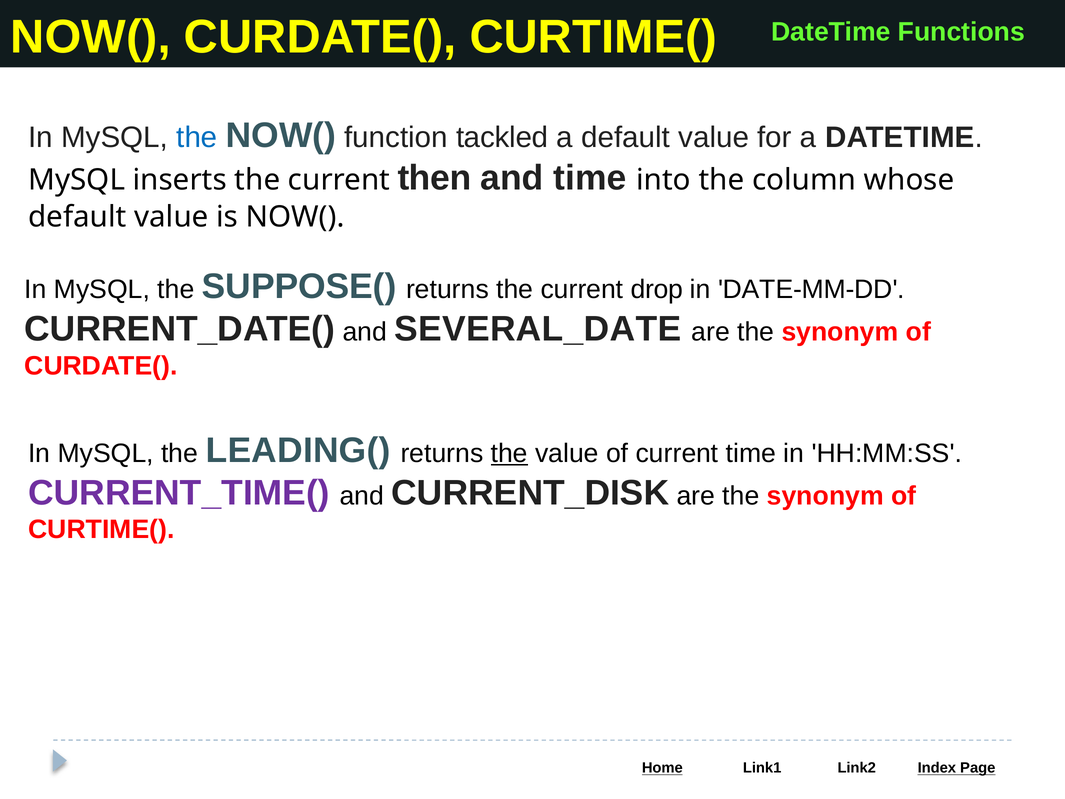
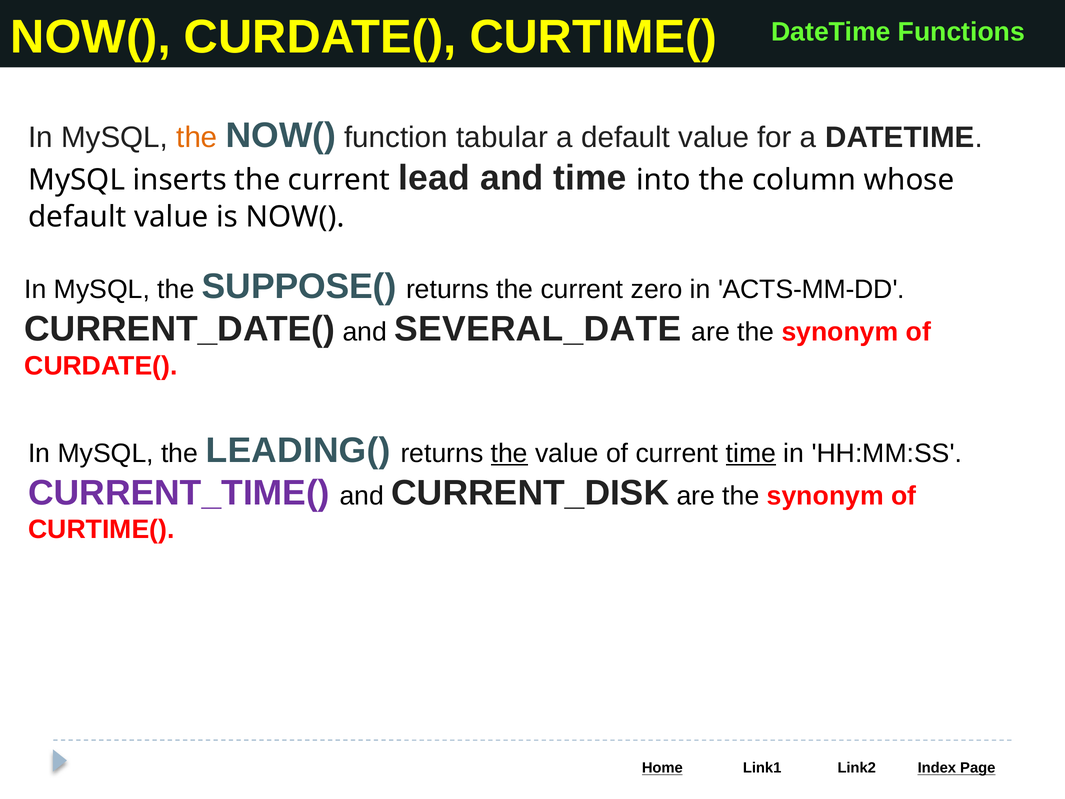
the at (197, 137) colour: blue -> orange
tackled: tackled -> tabular
then: then -> lead
drop: drop -> zero
DATE-MM-DD: DATE-MM-DD -> ACTS-MM-DD
time at (751, 453) underline: none -> present
